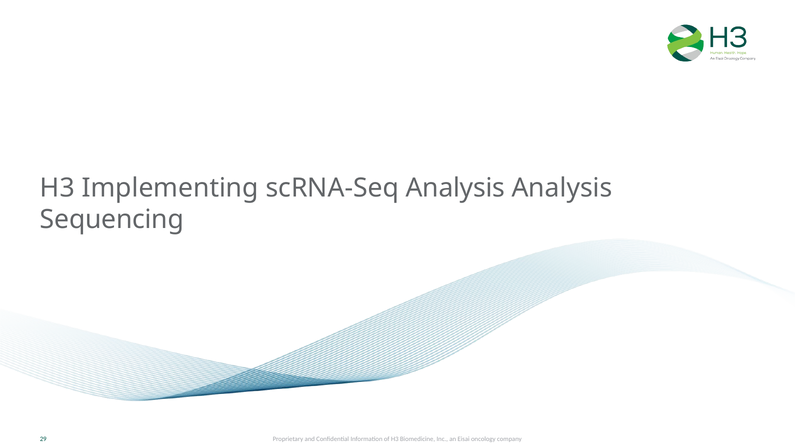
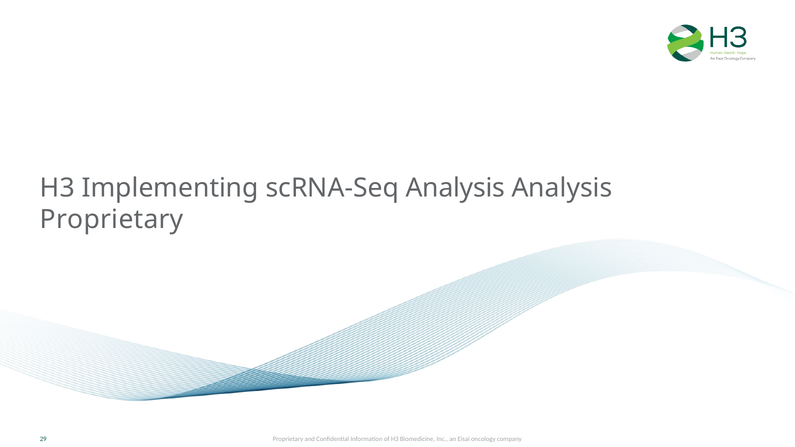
Sequencing at (112, 220): Sequencing -> Proprietary
